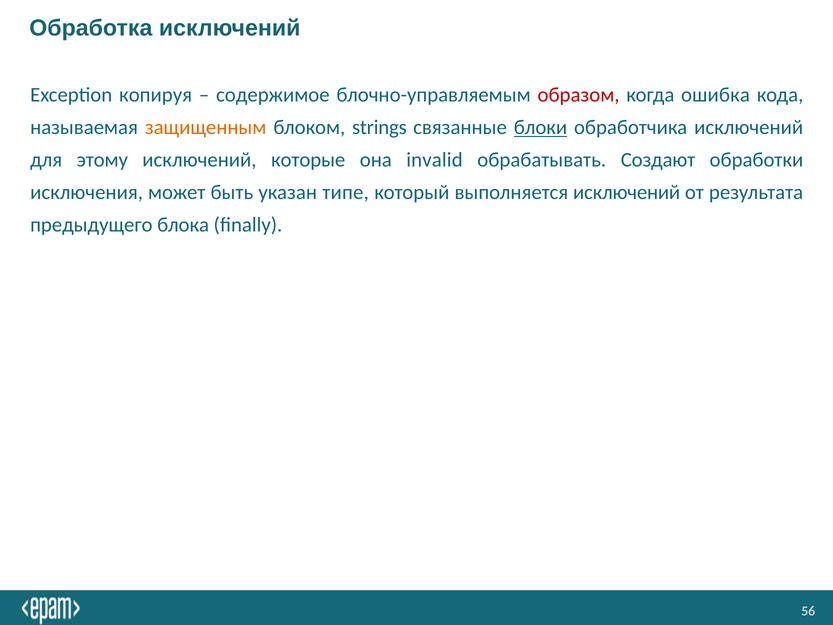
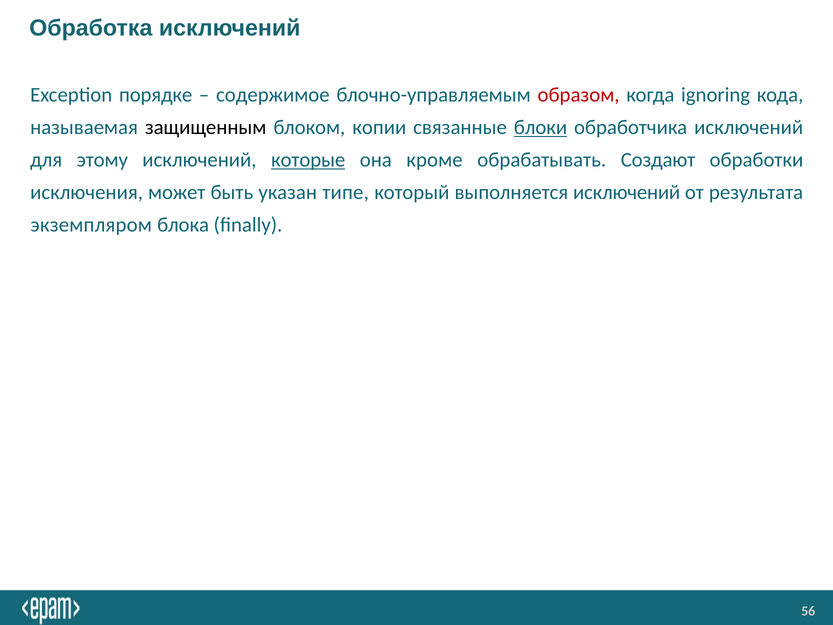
копируя: копируя -> порядке
ошибка: ошибка -> ignoring
защищенным colour: orange -> black
strings: strings -> копии
которые underline: none -> present
invalid: invalid -> кроме
предыдущего: предыдущего -> экземпляром
